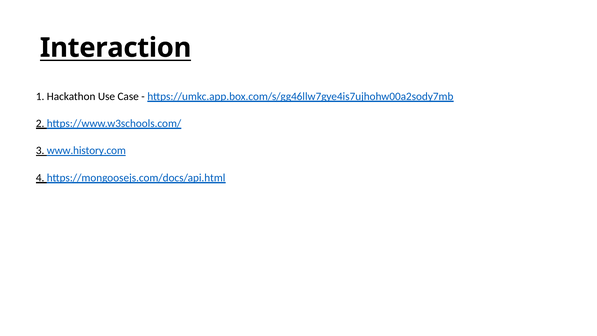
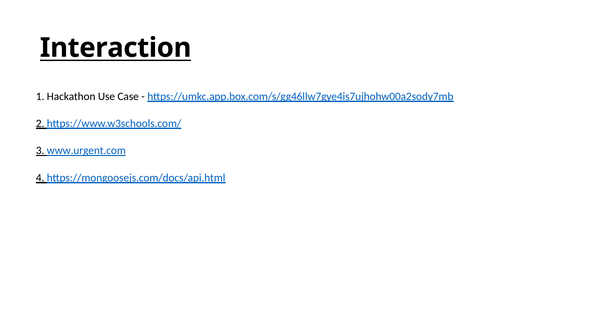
www.history.com: www.history.com -> www.urgent.com
